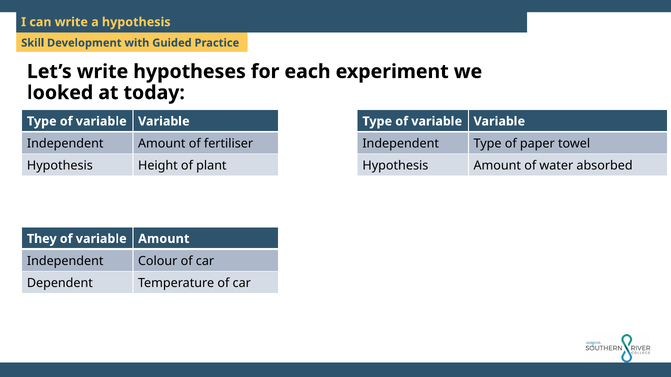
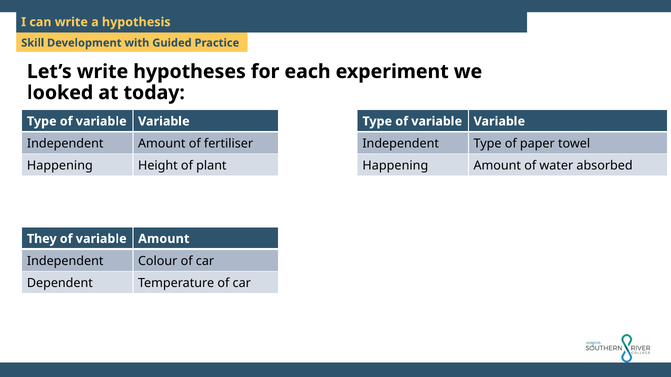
Hypothesis at (60, 166): Hypothesis -> Happening
Hypothesis at (395, 166): Hypothesis -> Happening
